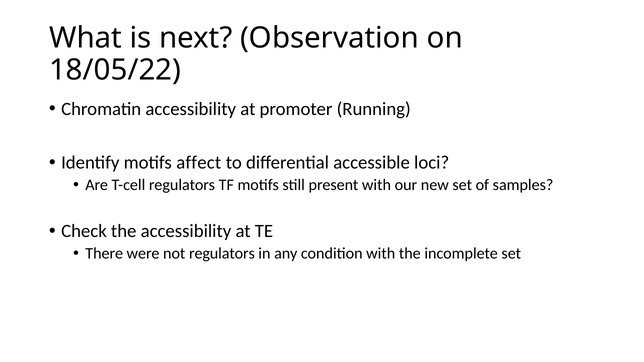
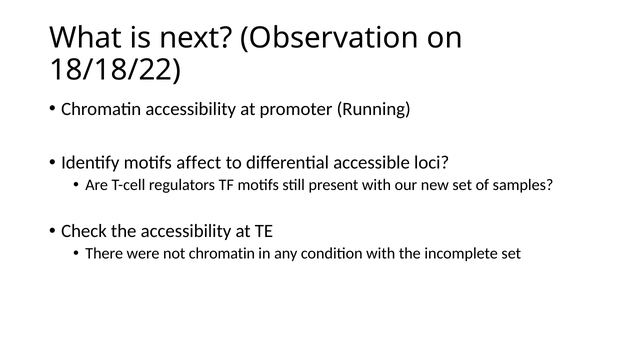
18/05/22: 18/05/22 -> 18/18/22
not regulators: regulators -> chromatin
